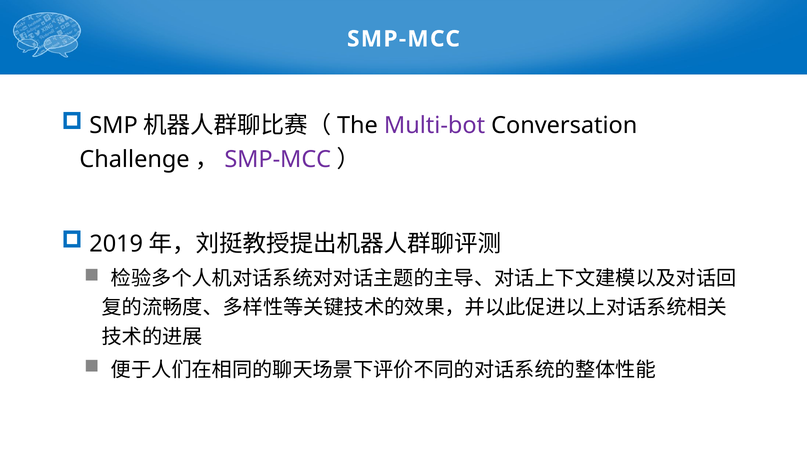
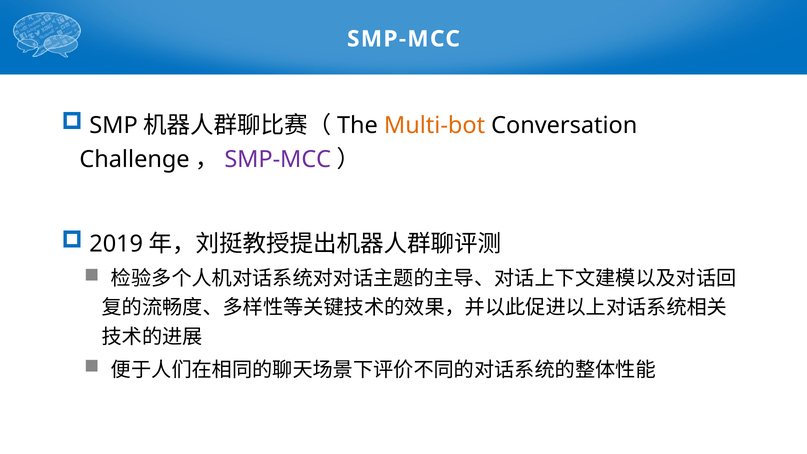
Multi-bot colour: purple -> orange
